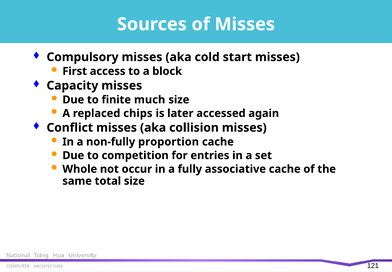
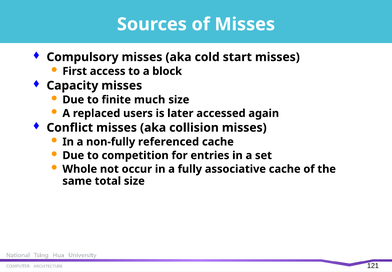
chips: chips -> users
proportion: proportion -> referenced
